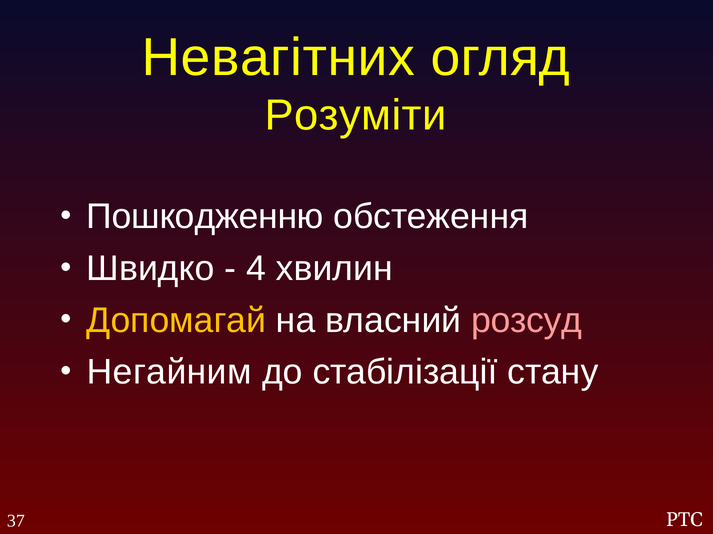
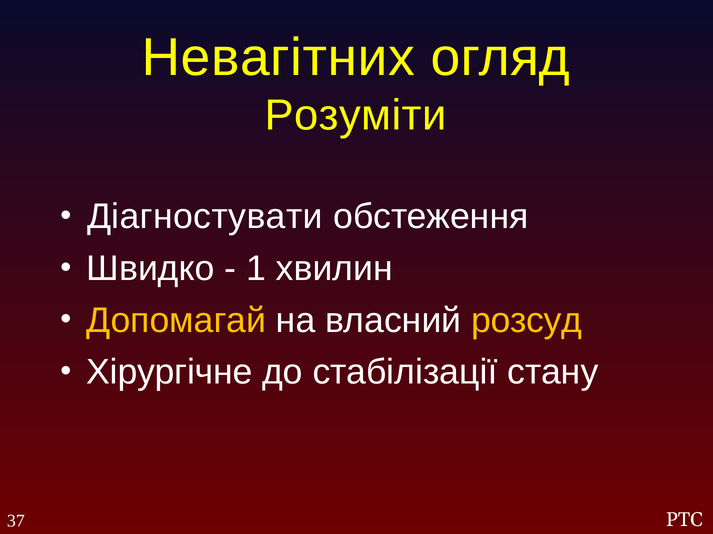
Пошкодженню: Пошкодженню -> Діагностувати
4: 4 -> 1
розсуд colour: pink -> yellow
Негайним: Негайним -> Хірургічне
